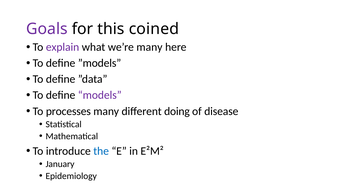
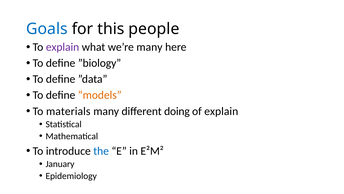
Goals colour: purple -> blue
coined: coined -> people
”models: ”models -> ”biology
models colour: purple -> orange
processes: processes -> materials
of disease: disease -> explain
